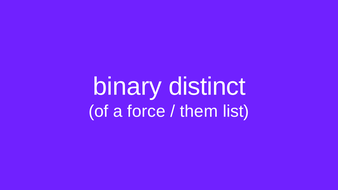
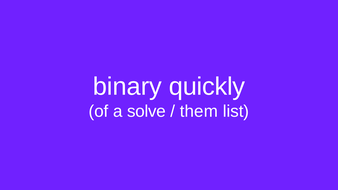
distinct: distinct -> quickly
force: force -> solve
